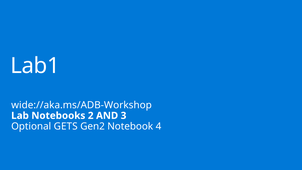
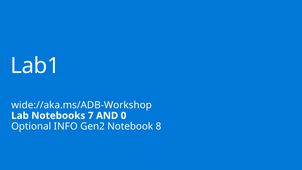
2: 2 -> 7
3: 3 -> 0
GETS: GETS -> INFO
4: 4 -> 8
